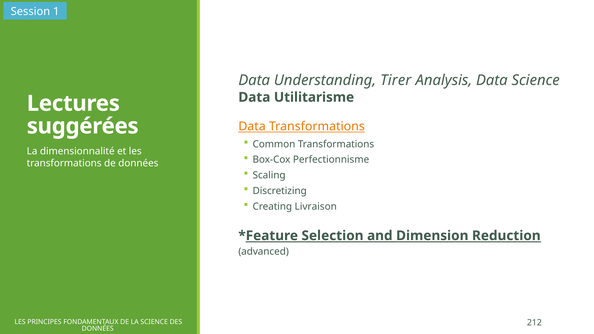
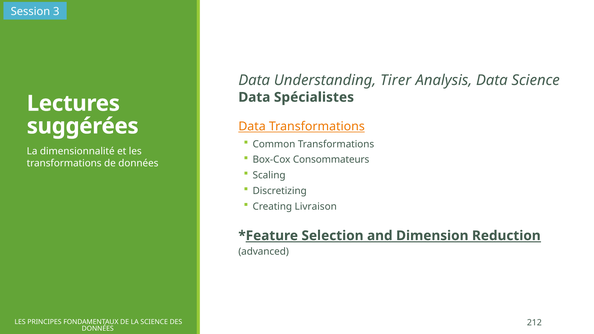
1: 1 -> 3
Utilitarisme: Utilitarisme -> Spécialistes
Perfectionnisme: Perfectionnisme -> Consommateurs
